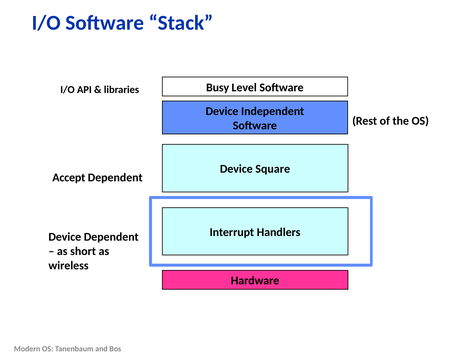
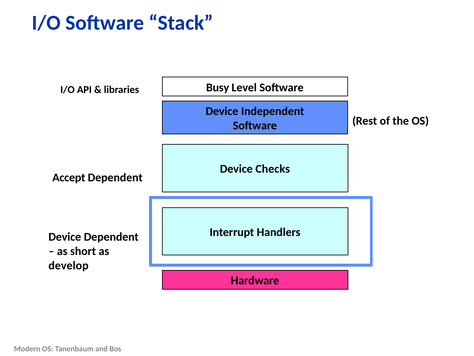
Square: Square -> Checks
wireless: wireless -> develop
